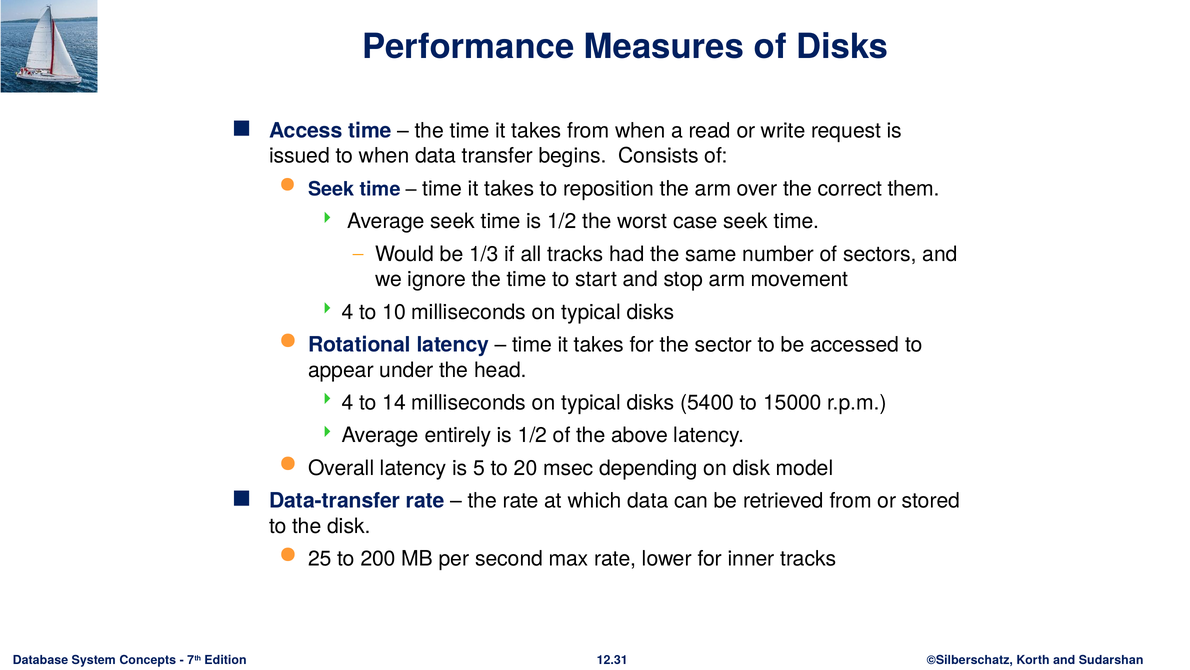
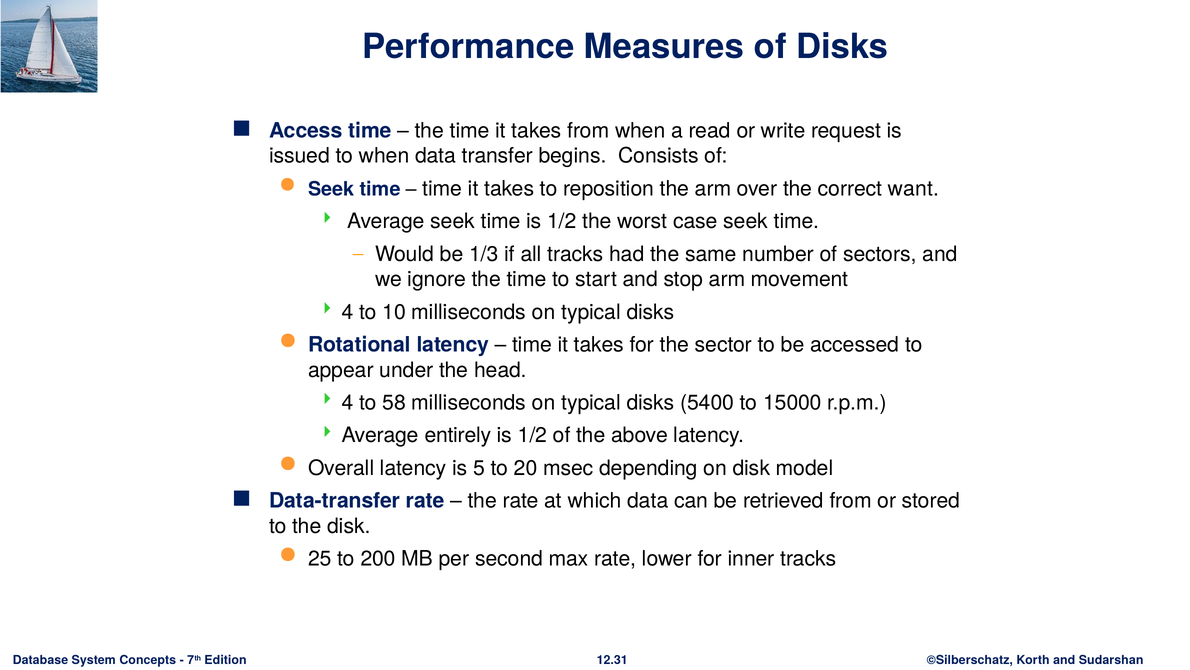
them: them -> want
14: 14 -> 58
